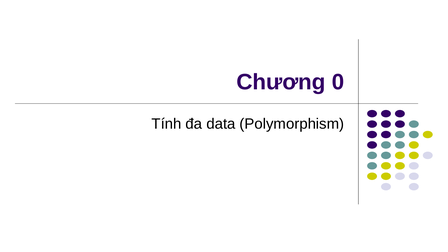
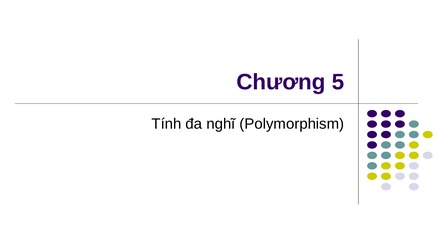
0: 0 -> 5
data: data -> nghĩ
